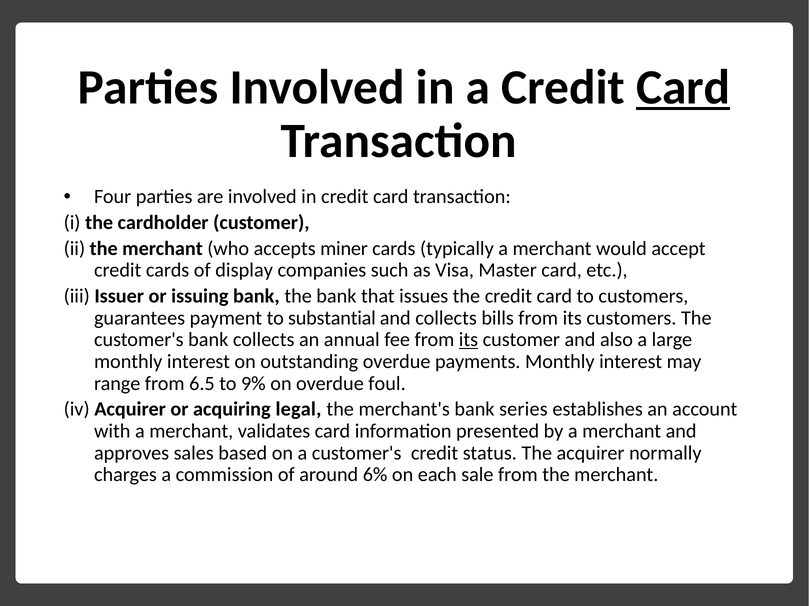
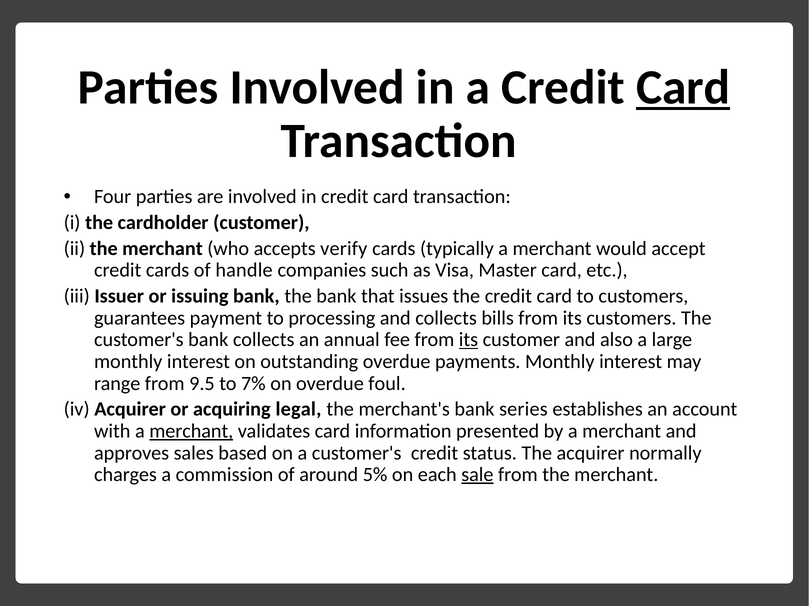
miner: miner -> verify
display: display -> handle
substantial: substantial -> processing
6.5: 6.5 -> 9.5
9%: 9% -> 7%
merchant at (191, 432) underline: none -> present
6%: 6% -> 5%
sale underline: none -> present
